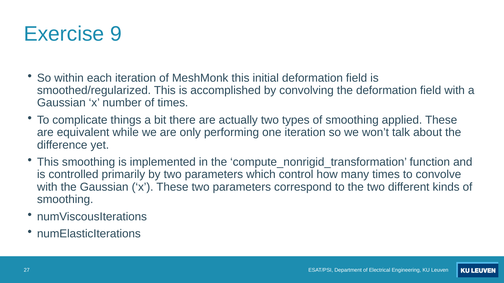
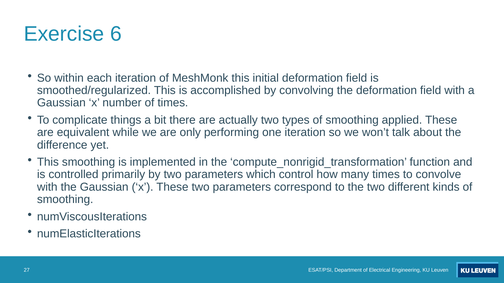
9: 9 -> 6
